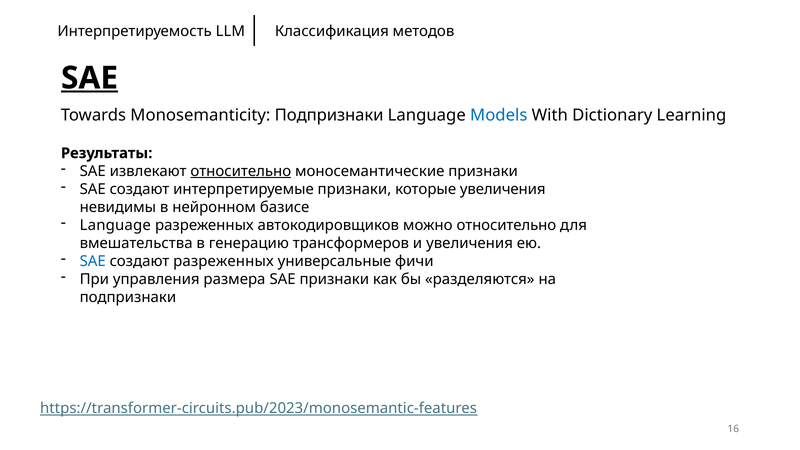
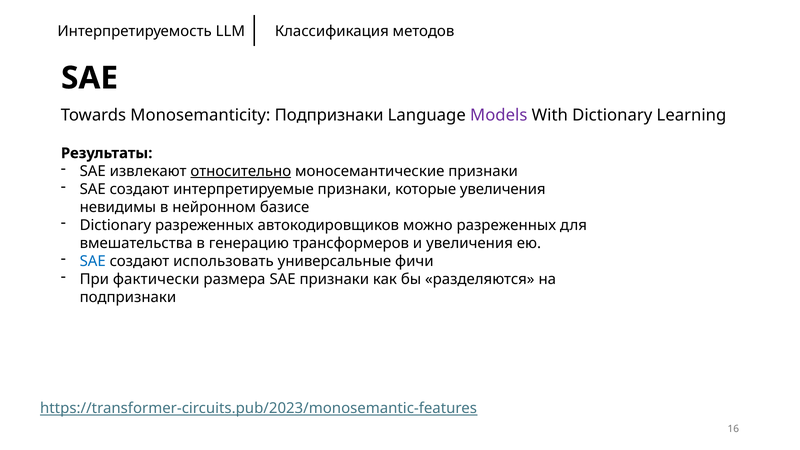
SAE at (90, 78) underline: present -> none
Models colour: blue -> purple
Language at (115, 225): Language -> Dictionary
можно относительно: относительно -> разреженных
создают разреженных: разреженных -> использовать
управления: управления -> фактически
